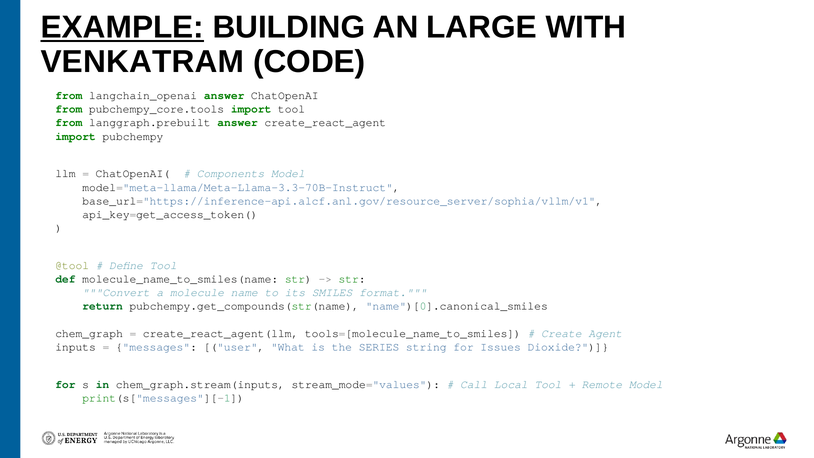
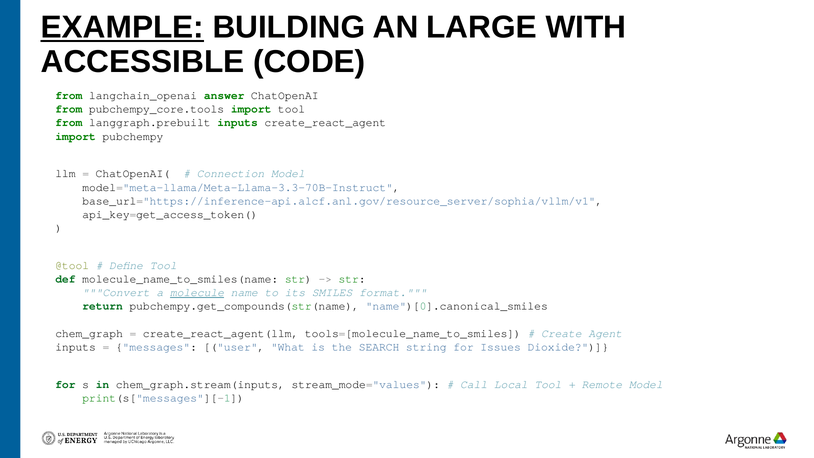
VENKATRAM: VENKATRAM -> ACCESSIBLE
langgraph.prebuilt answer: answer -> inputs
Components: Components -> Connection
molecule underline: none -> present
SERIES: SERIES -> SEARCH
